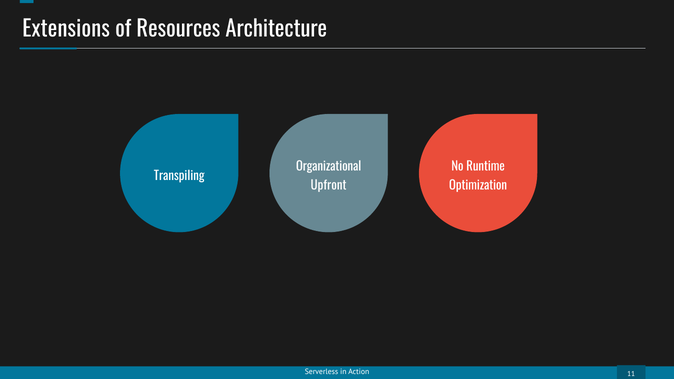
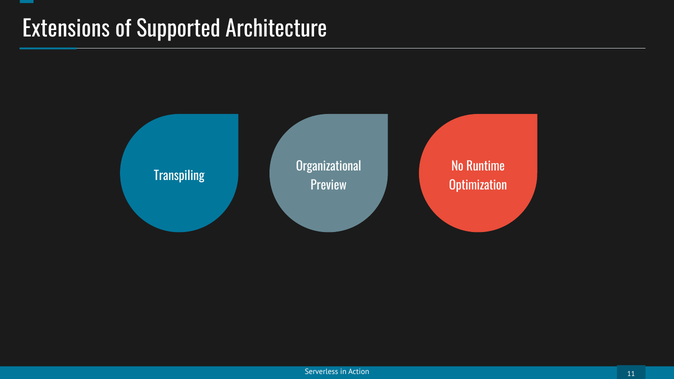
Resources: Resources -> Supported
Upfront: Upfront -> Preview
